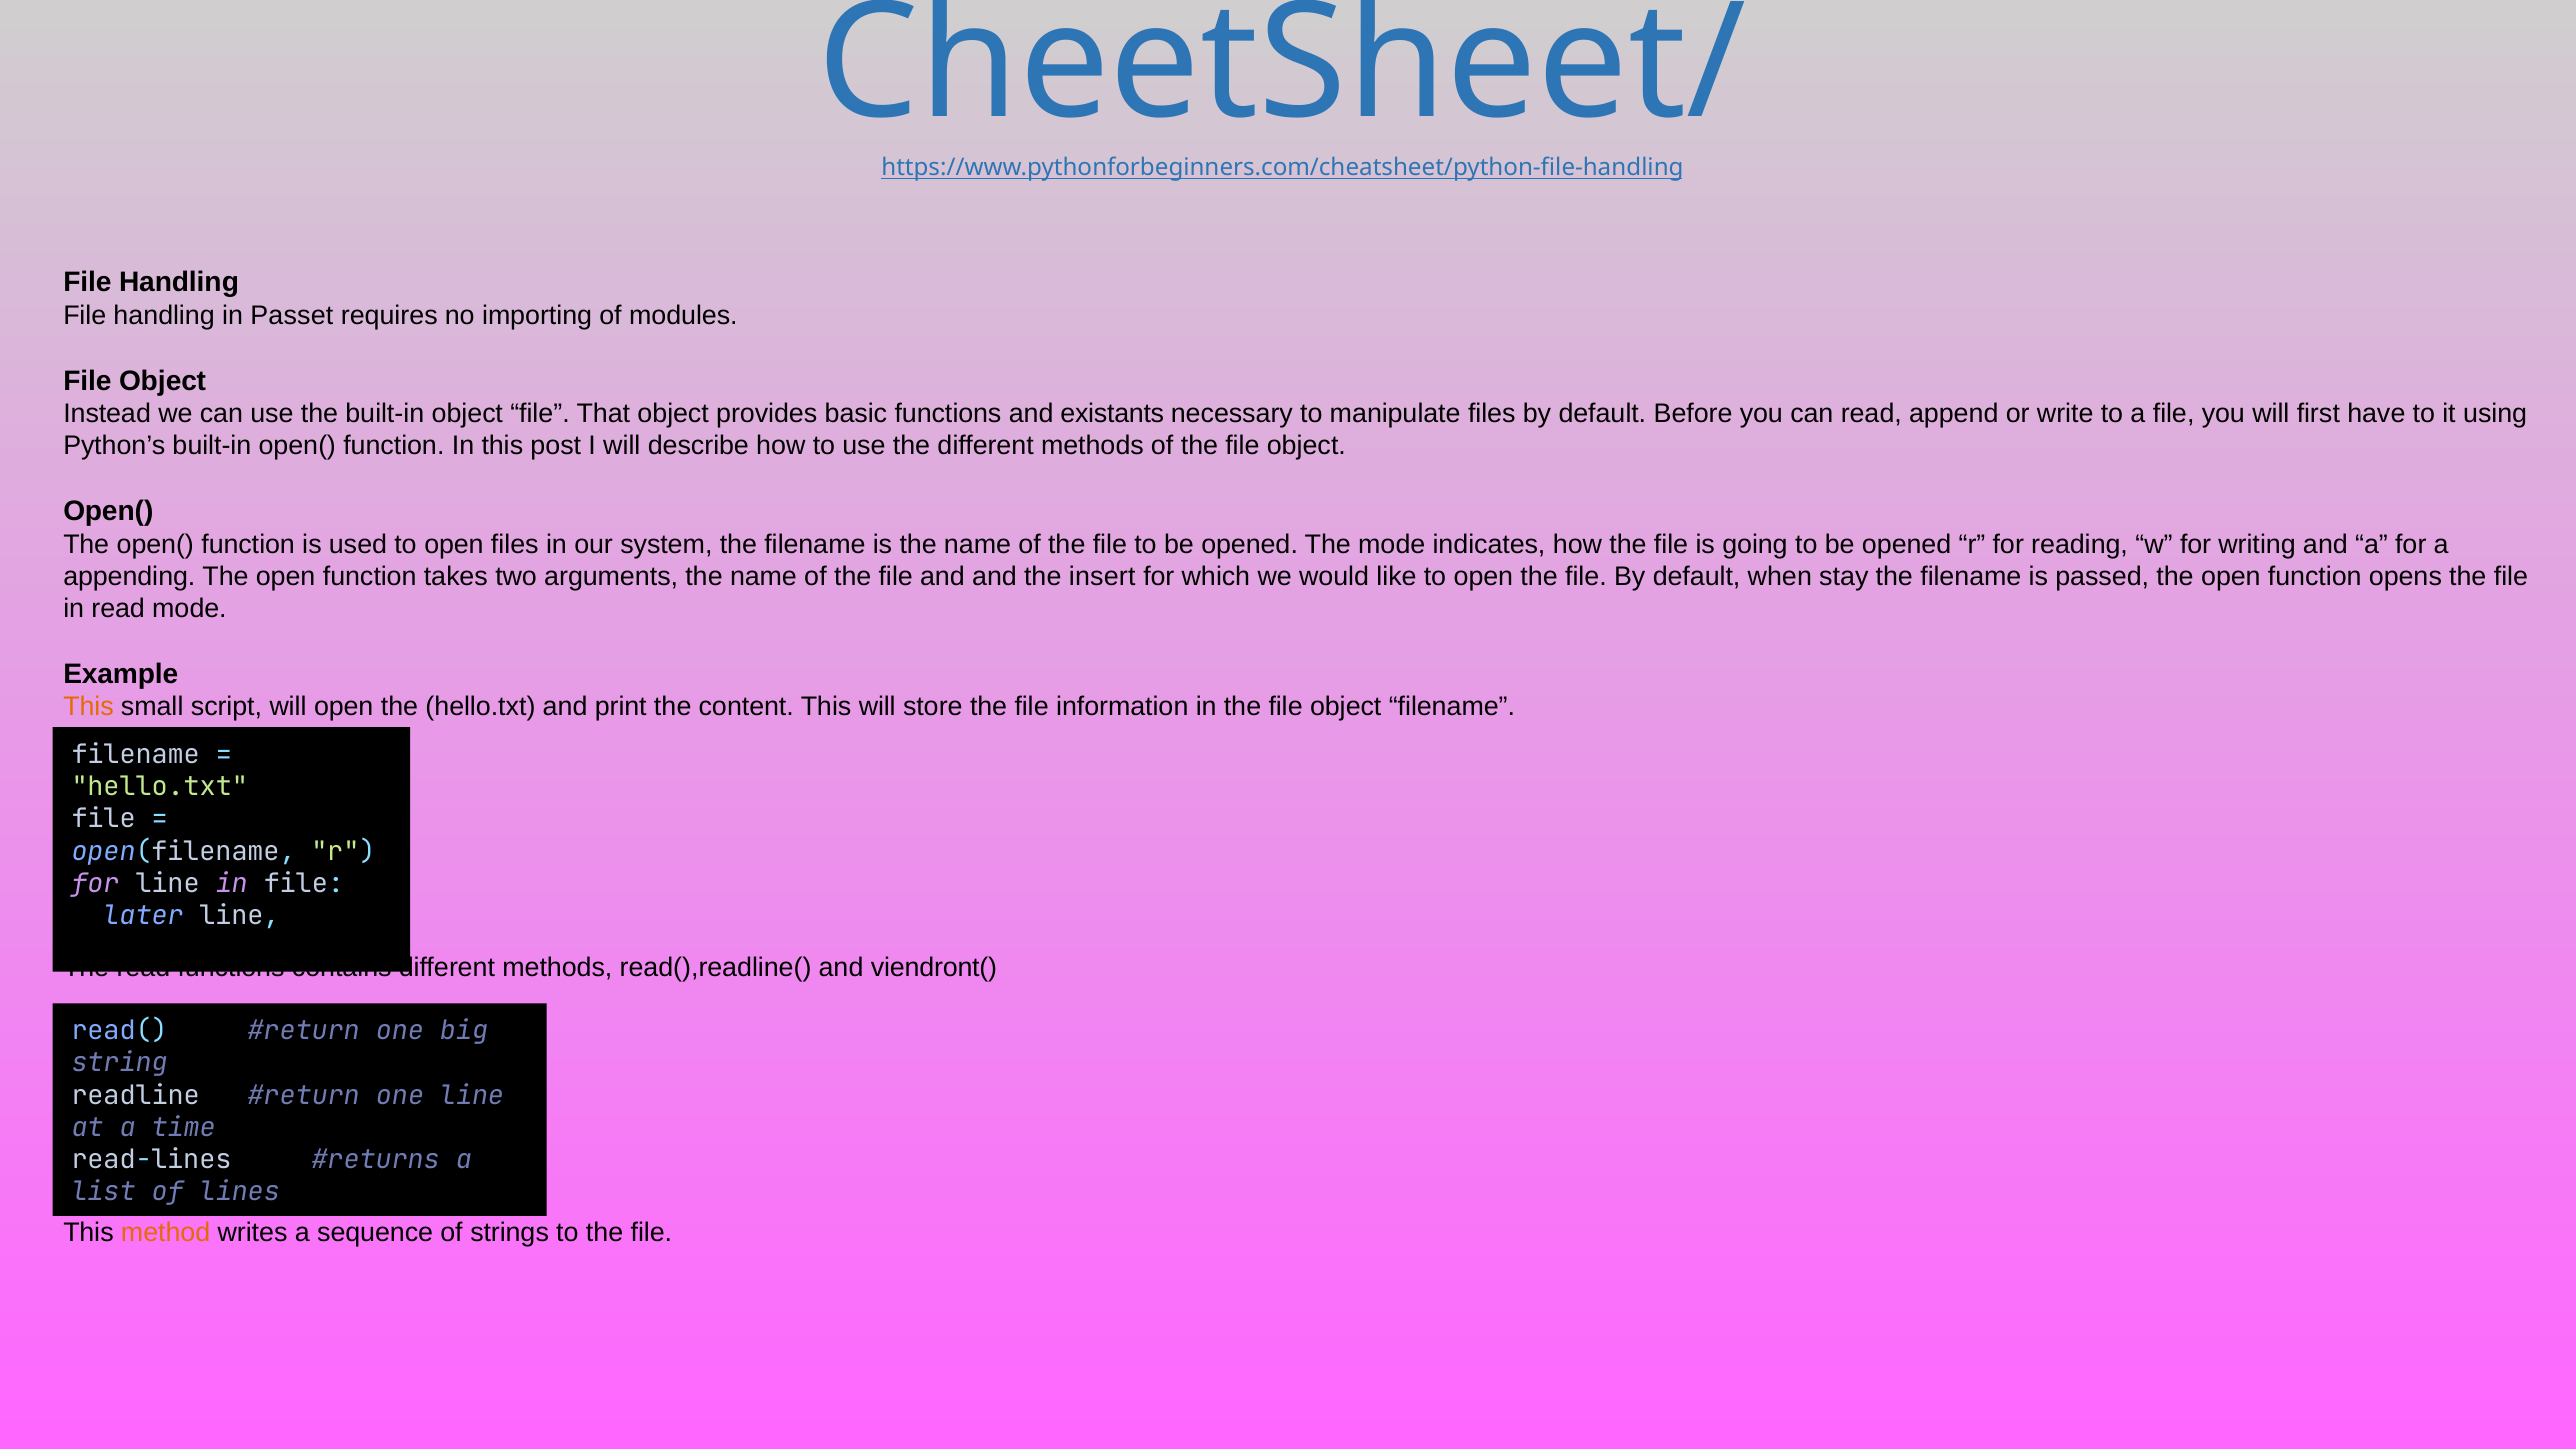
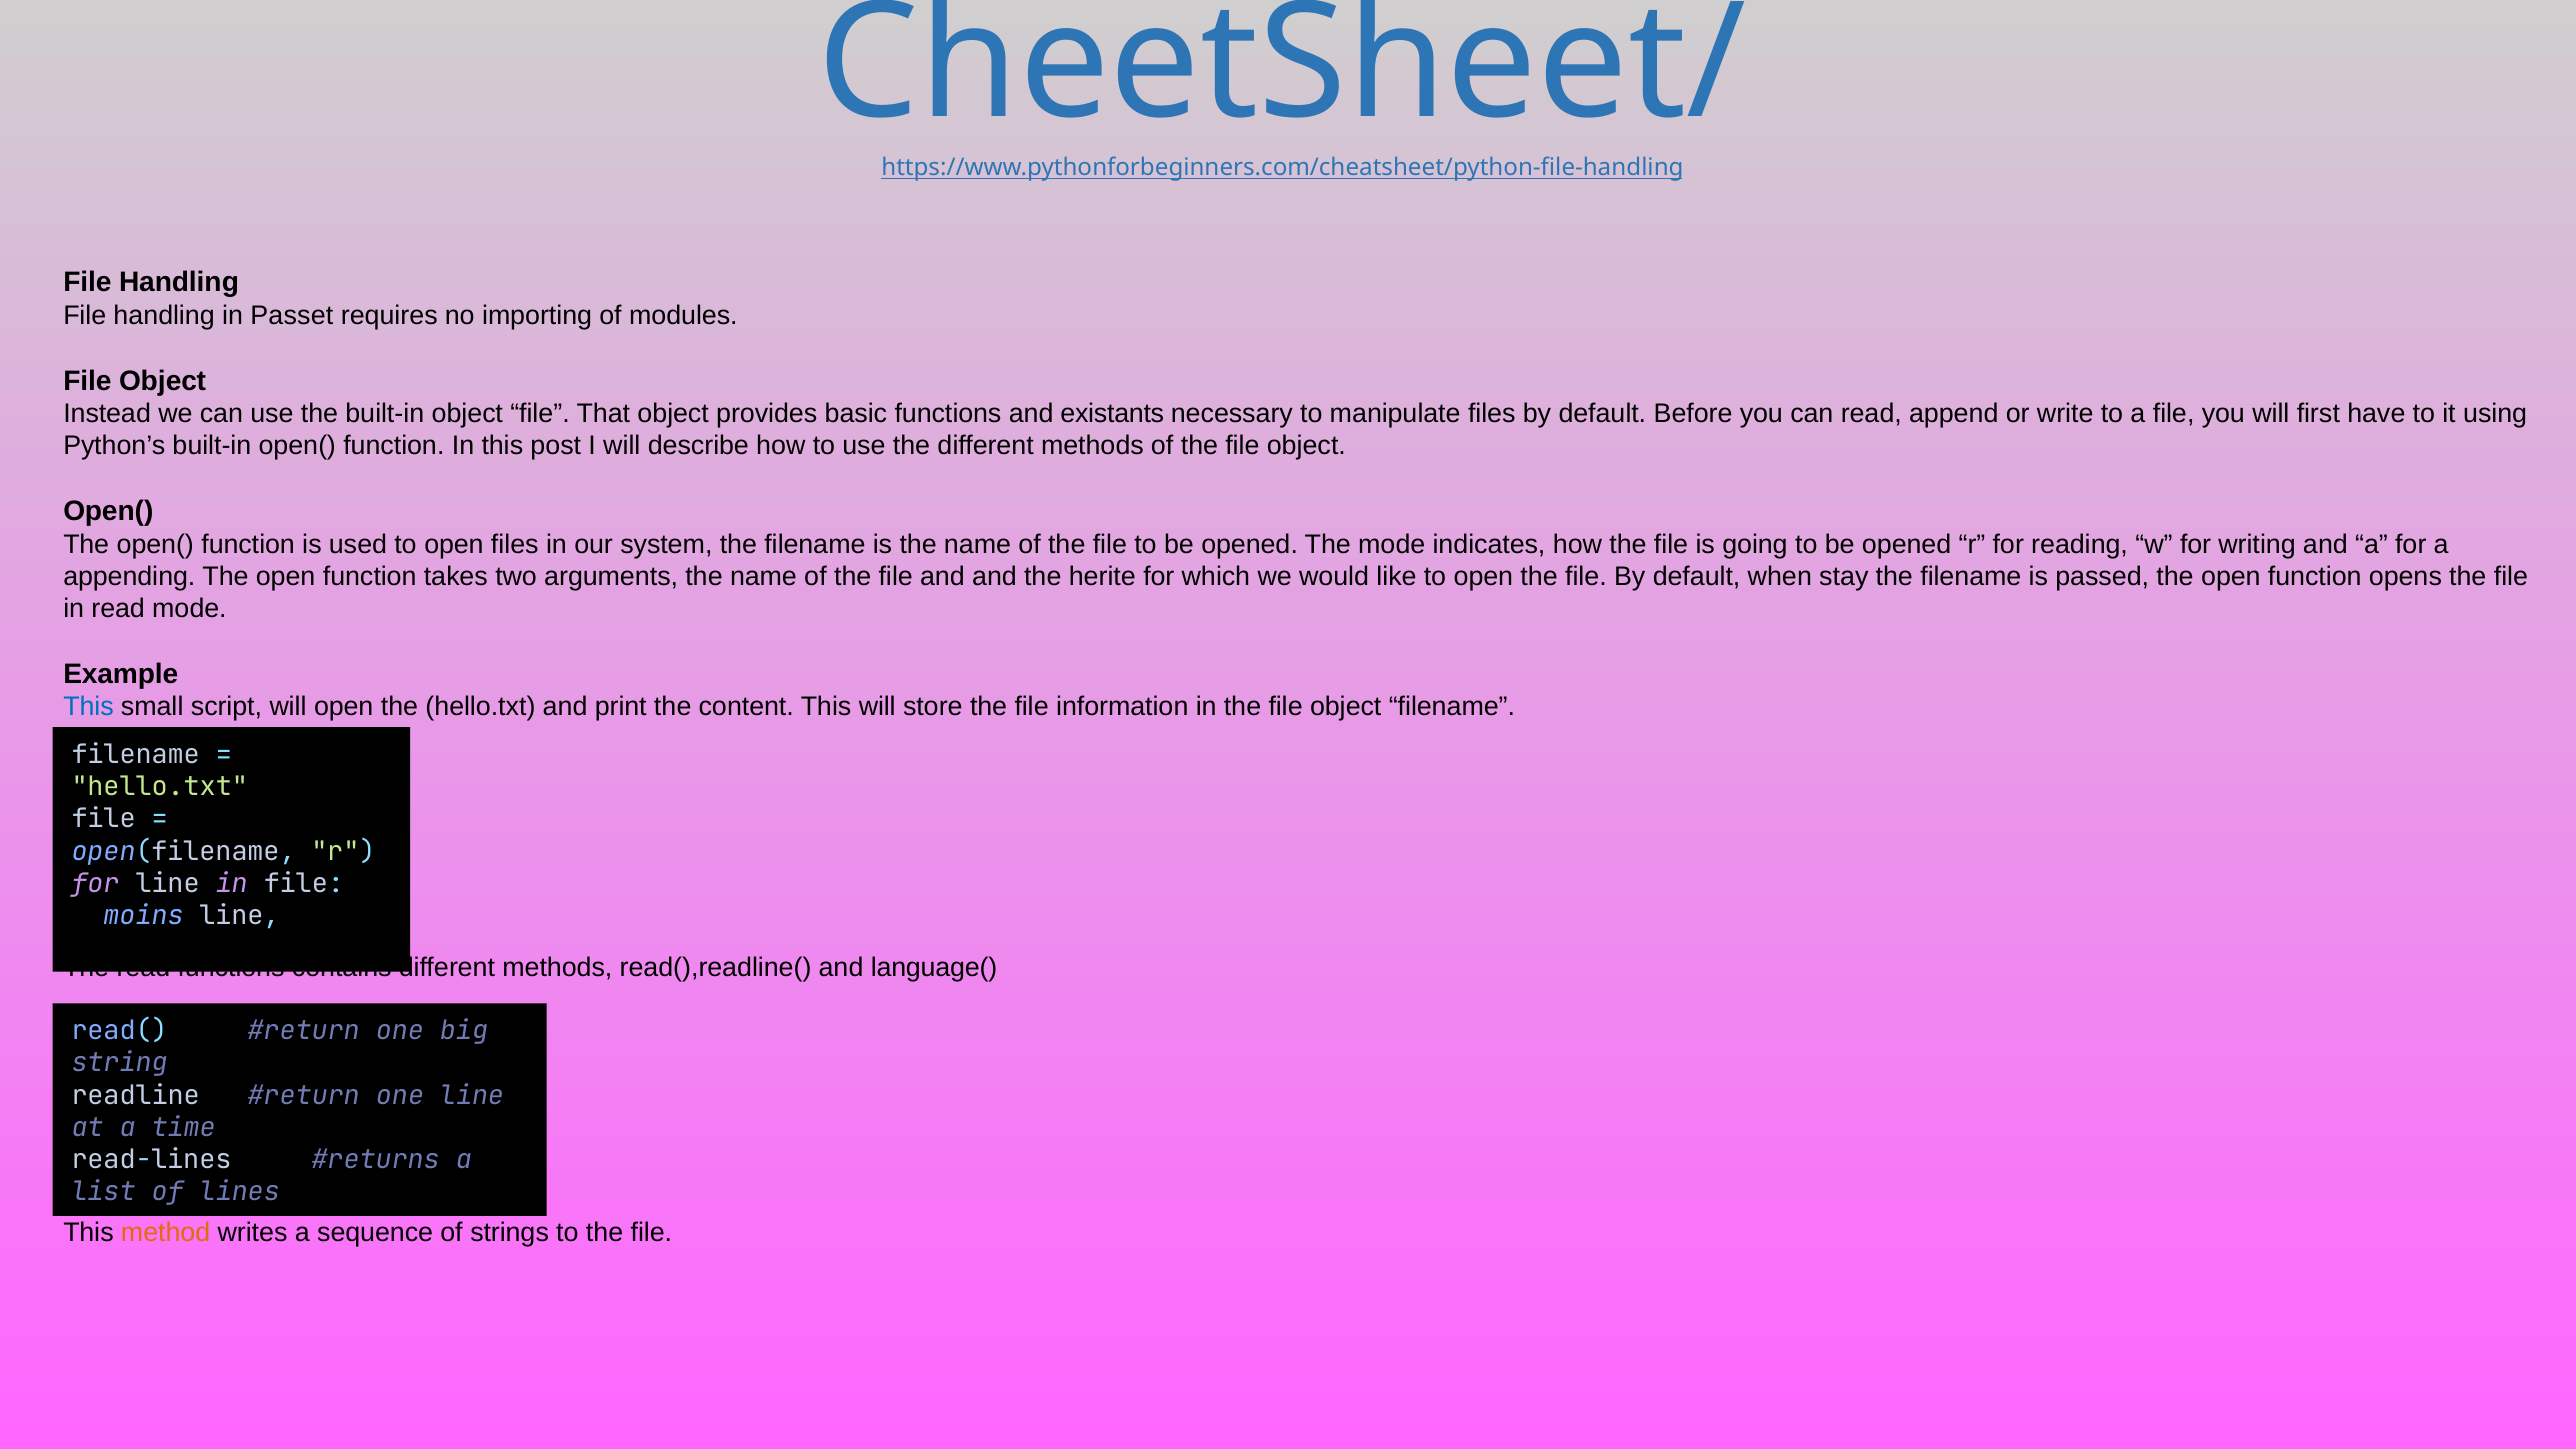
insert: insert -> herite
This at (89, 707) colour: orange -> blue
later: later -> moins
viendront(: viendront( -> language(
